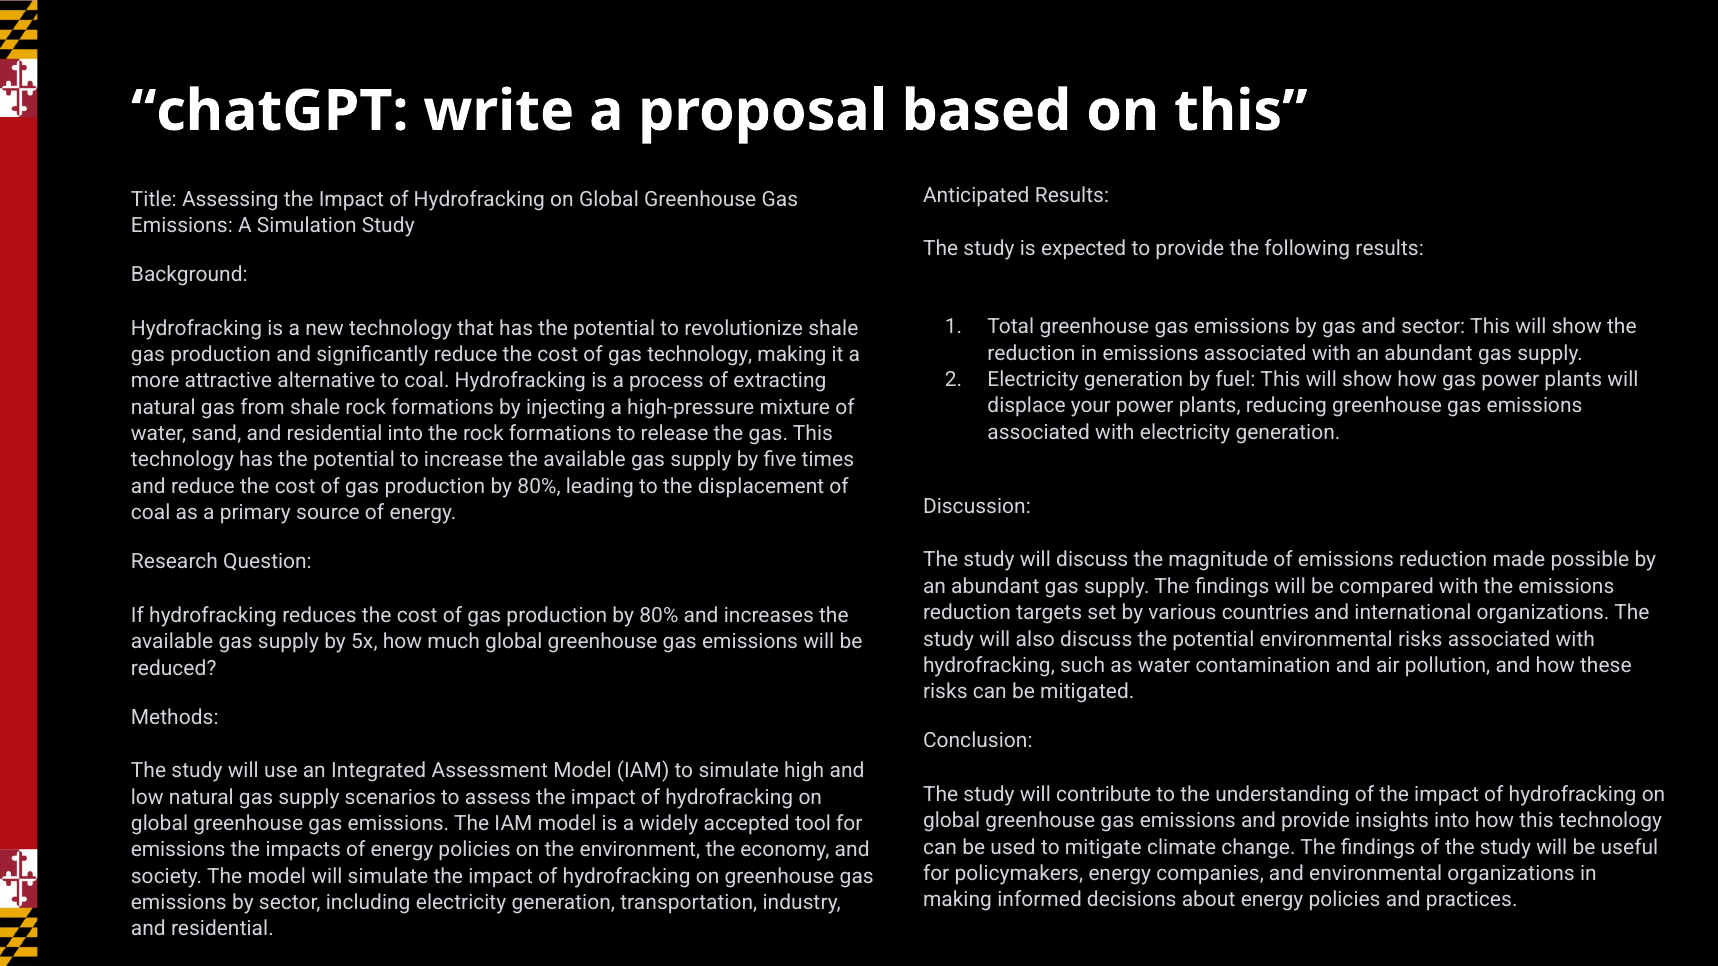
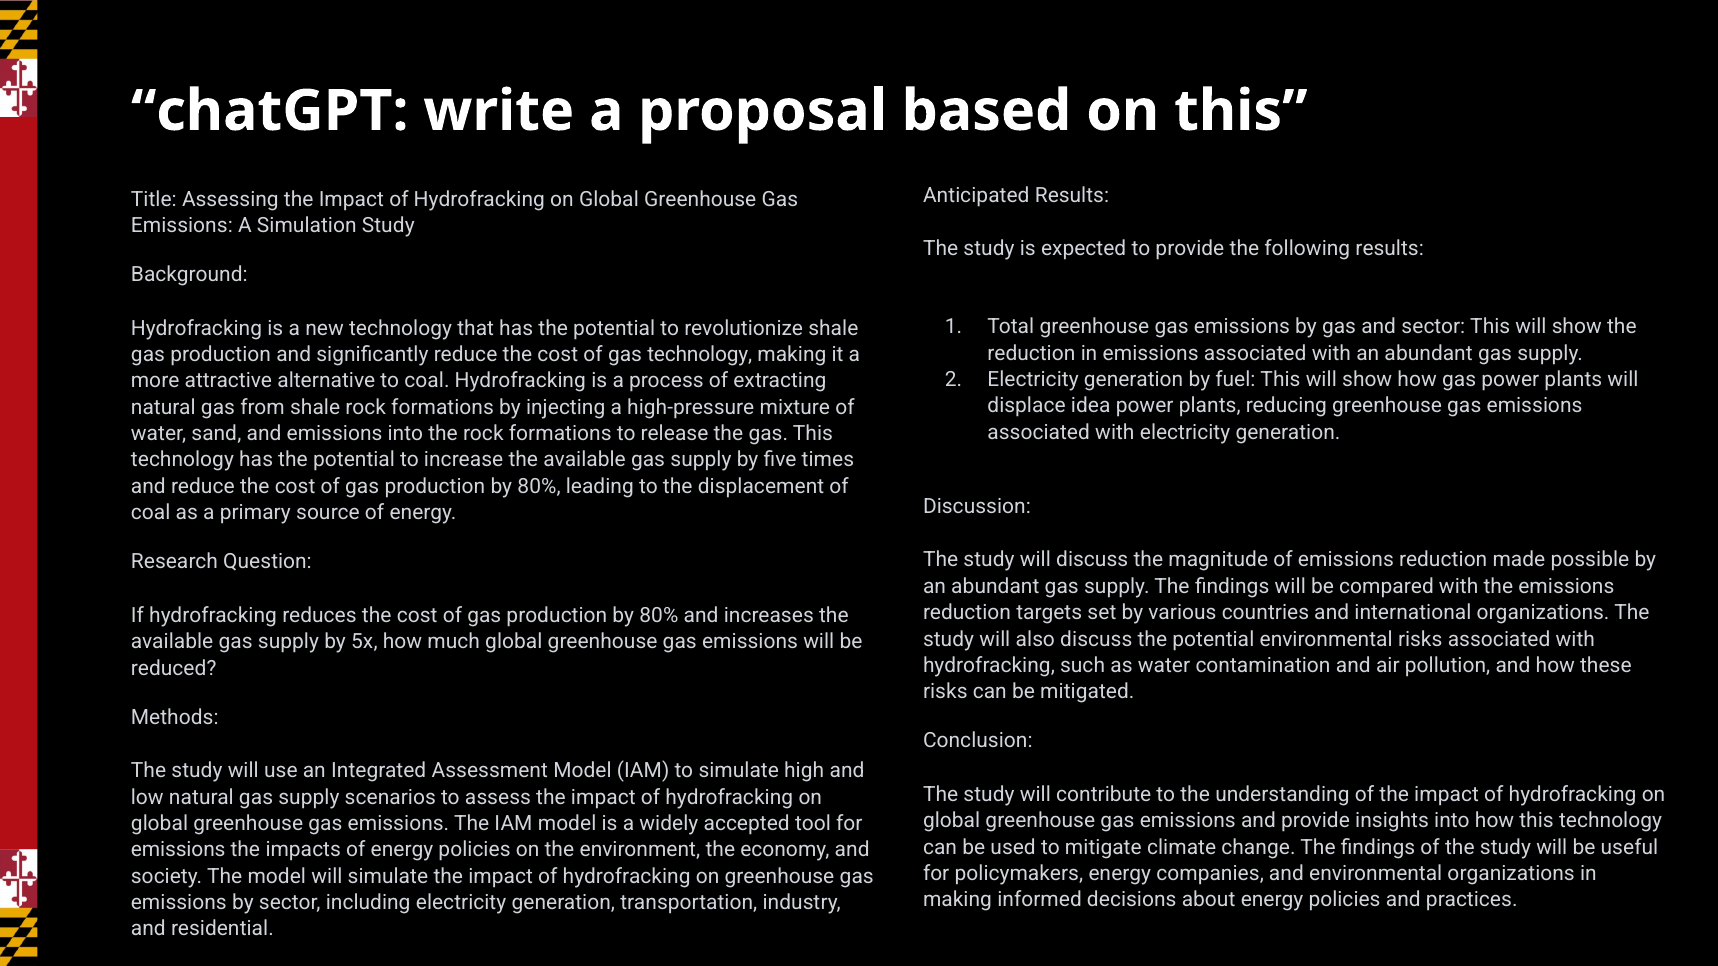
your: your -> idea
sand and residential: residential -> emissions
